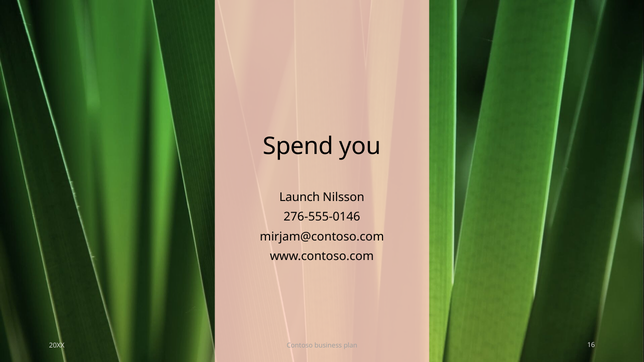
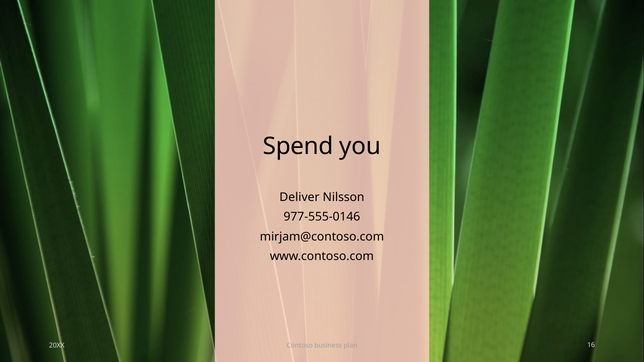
Launch: Launch -> Deliver
276-555-0146: 276-555-0146 -> 977-555-0146
